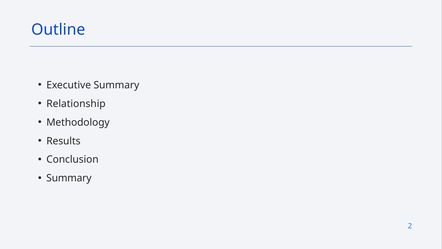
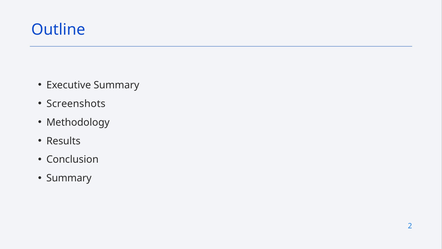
Relationship: Relationship -> Screenshots
